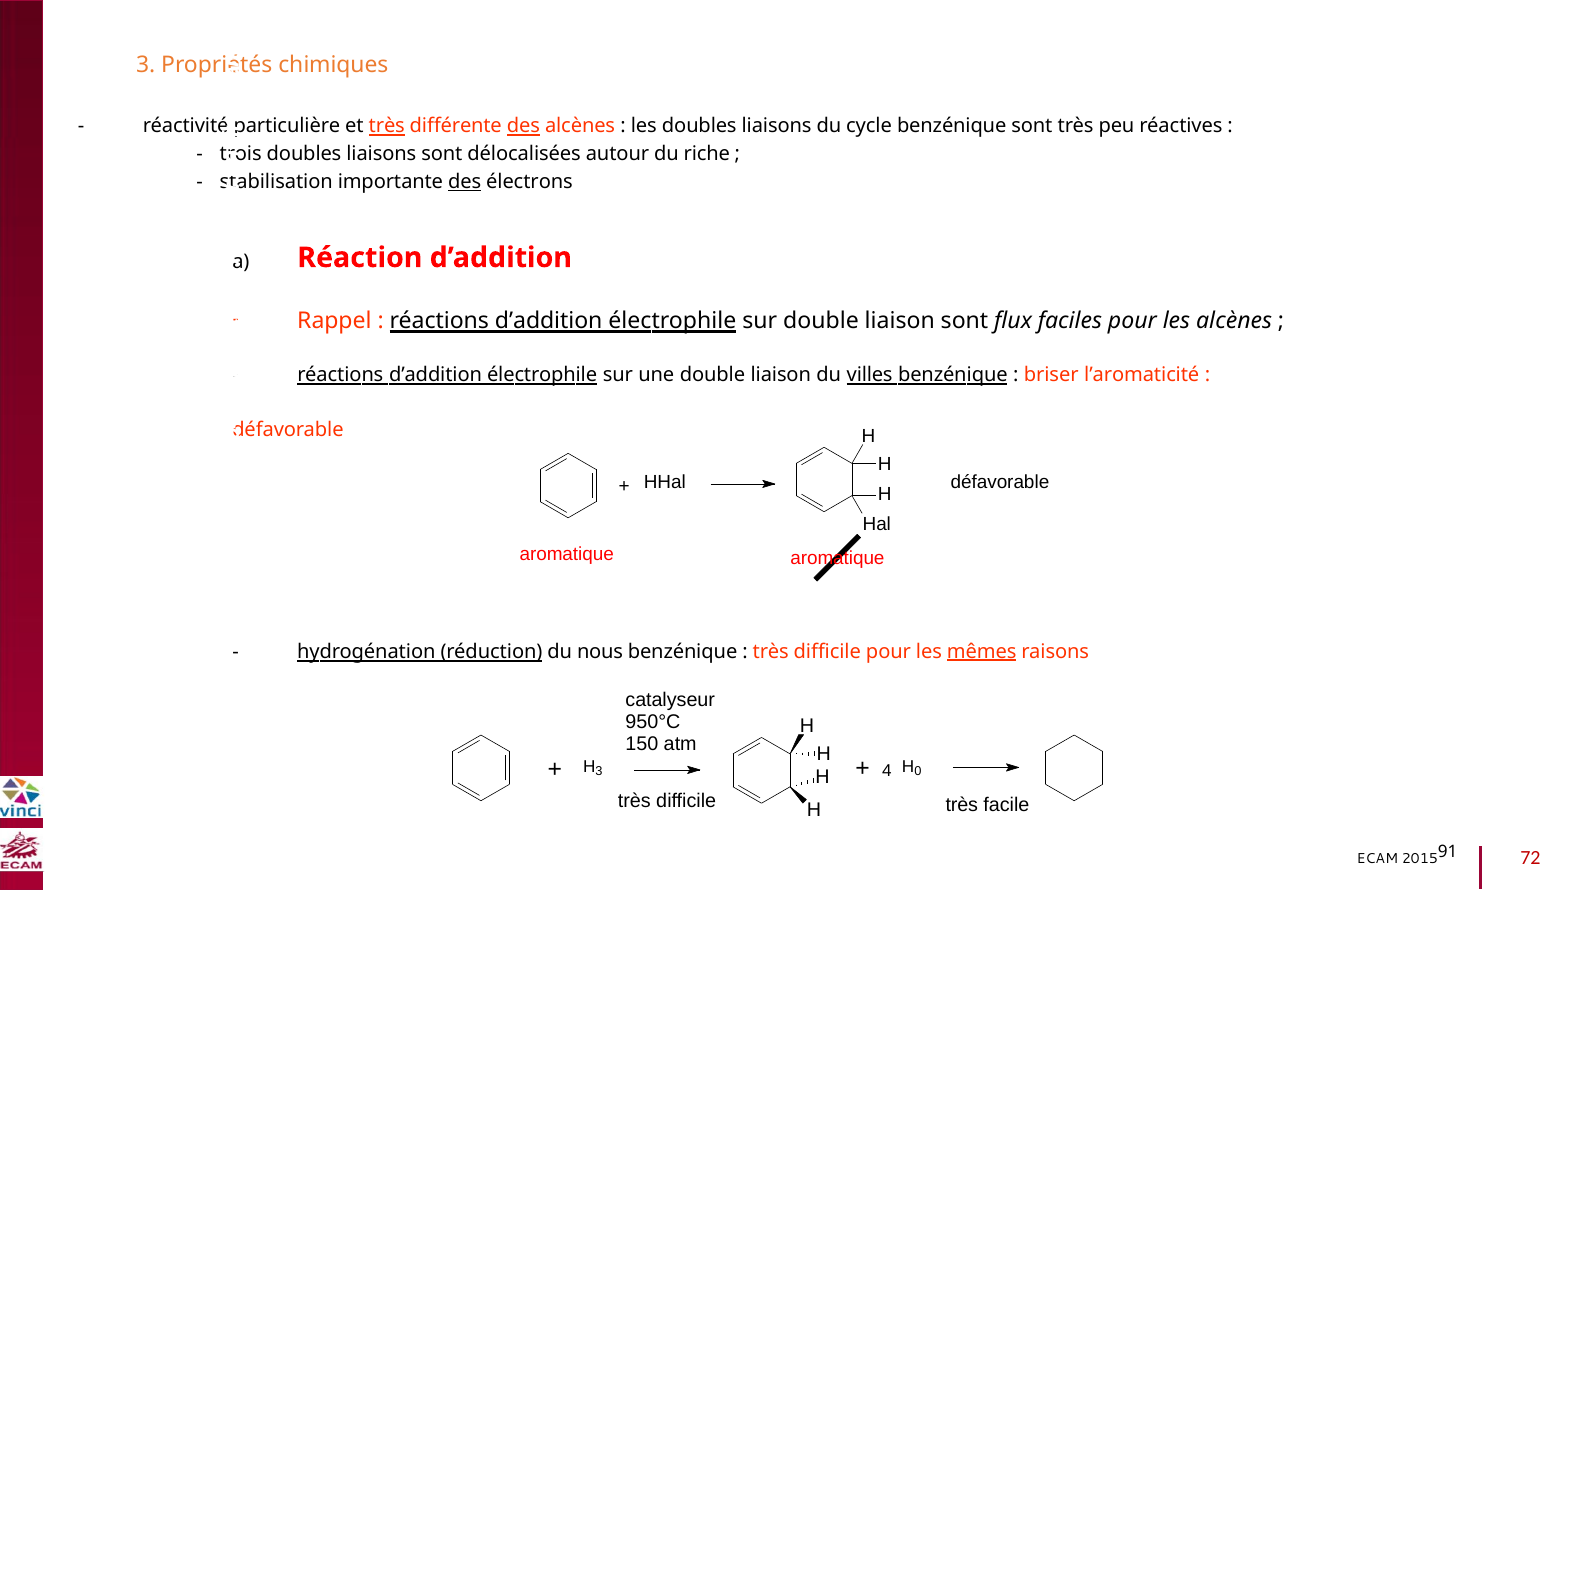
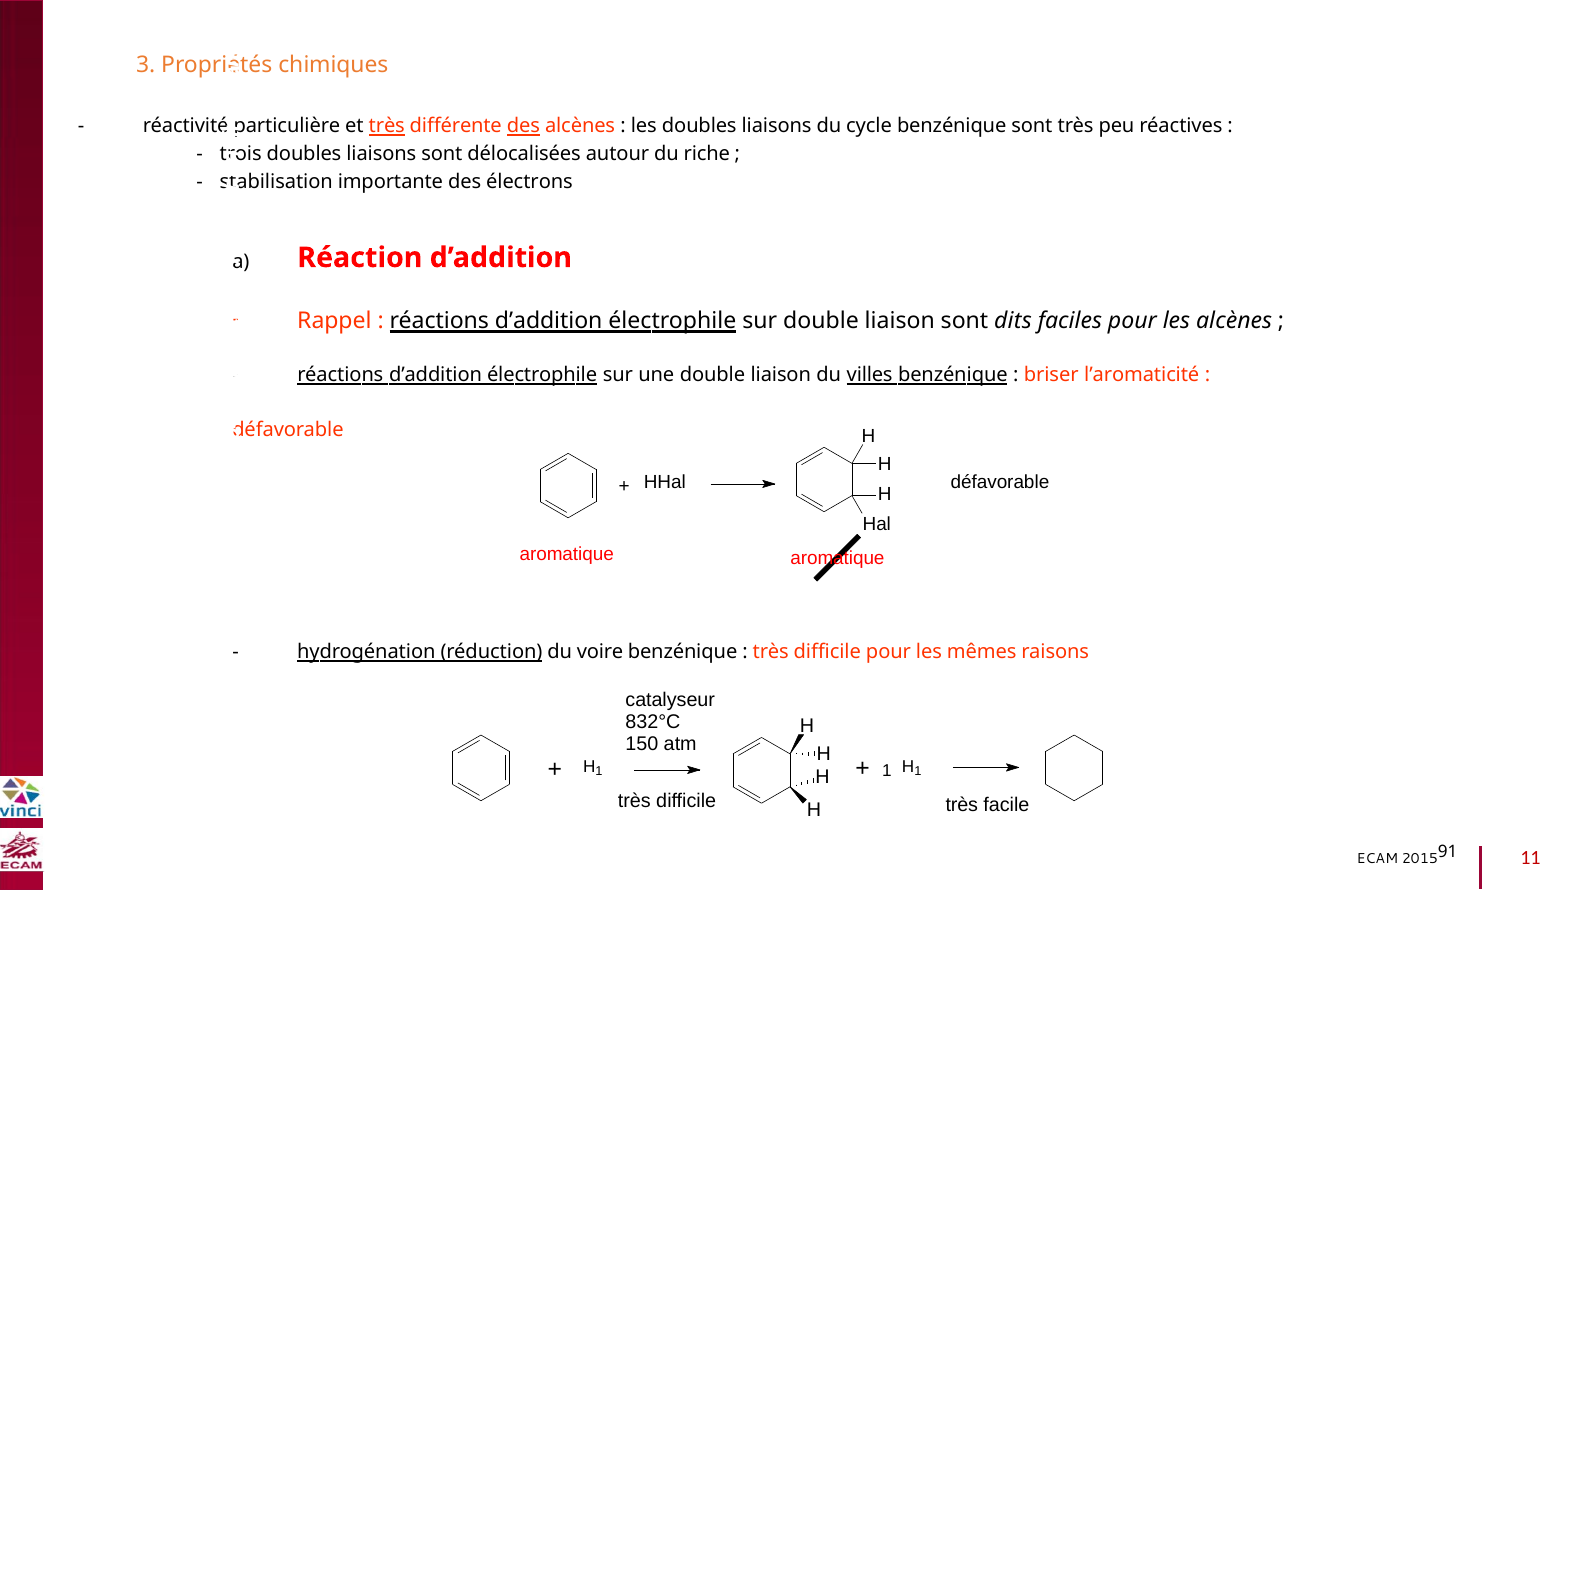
des at (465, 182) underline: present -> none
flux: flux -> dits
nous: nous -> voire
mêmes underline: present -> none
950°C: 950°C -> 832°C
3 at (599, 771): 3 -> 1
4 at (887, 771): 4 -> 1
0 at (918, 771): 0 -> 1
72: 72 -> 11
